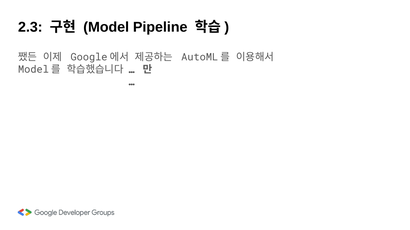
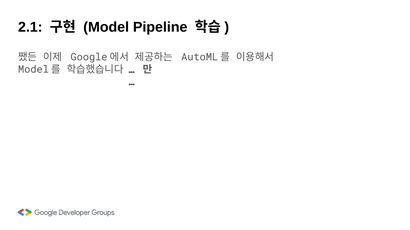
2.3: 2.3 -> 2.1
